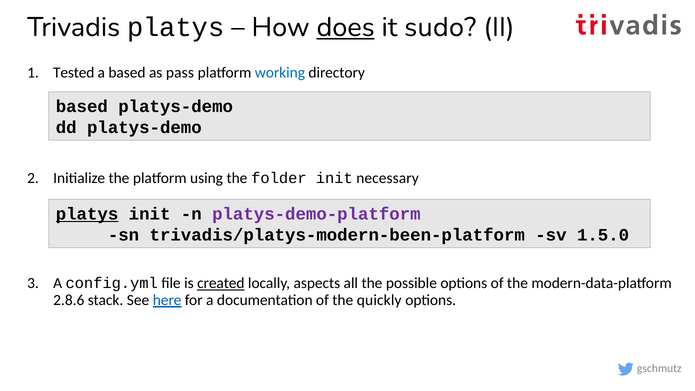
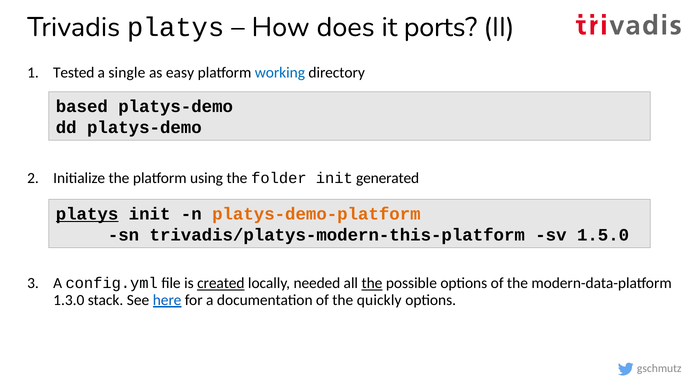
does underline: present -> none
sudo: sudo -> ports
a based: based -> single
pass: pass -> easy
necessary: necessary -> generated
platys-demo-platform colour: purple -> orange
trivadis/platys-modern-been-platform: trivadis/platys-modern-been-platform -> trivadis/platys-modern-this-platform
aspects: aspects -> needed
the at (372, 283) underline: none -> present
2.8.6: 2.8.6 -> 1.3.0
